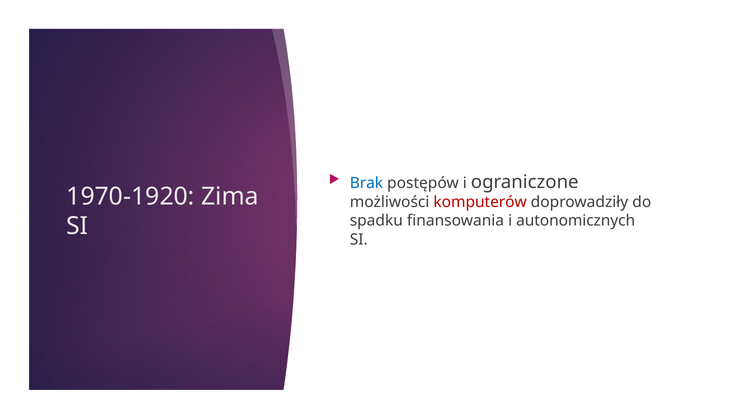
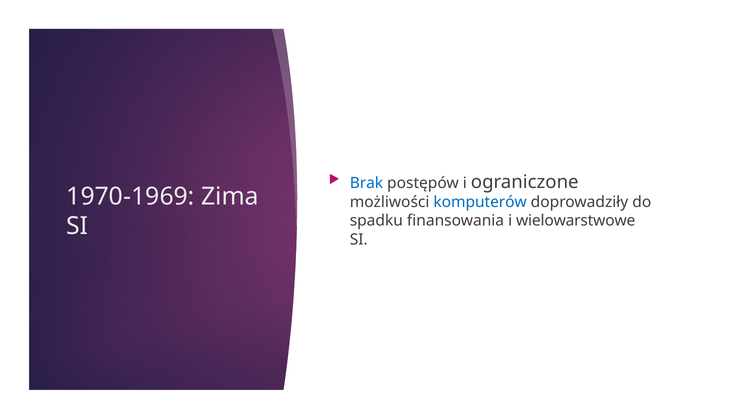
1970-1920: 1970-1920 -> 1970-1969
komputerów colour: red -> blue
autonomicznych: autonomicznych -> wielowarstwowe
